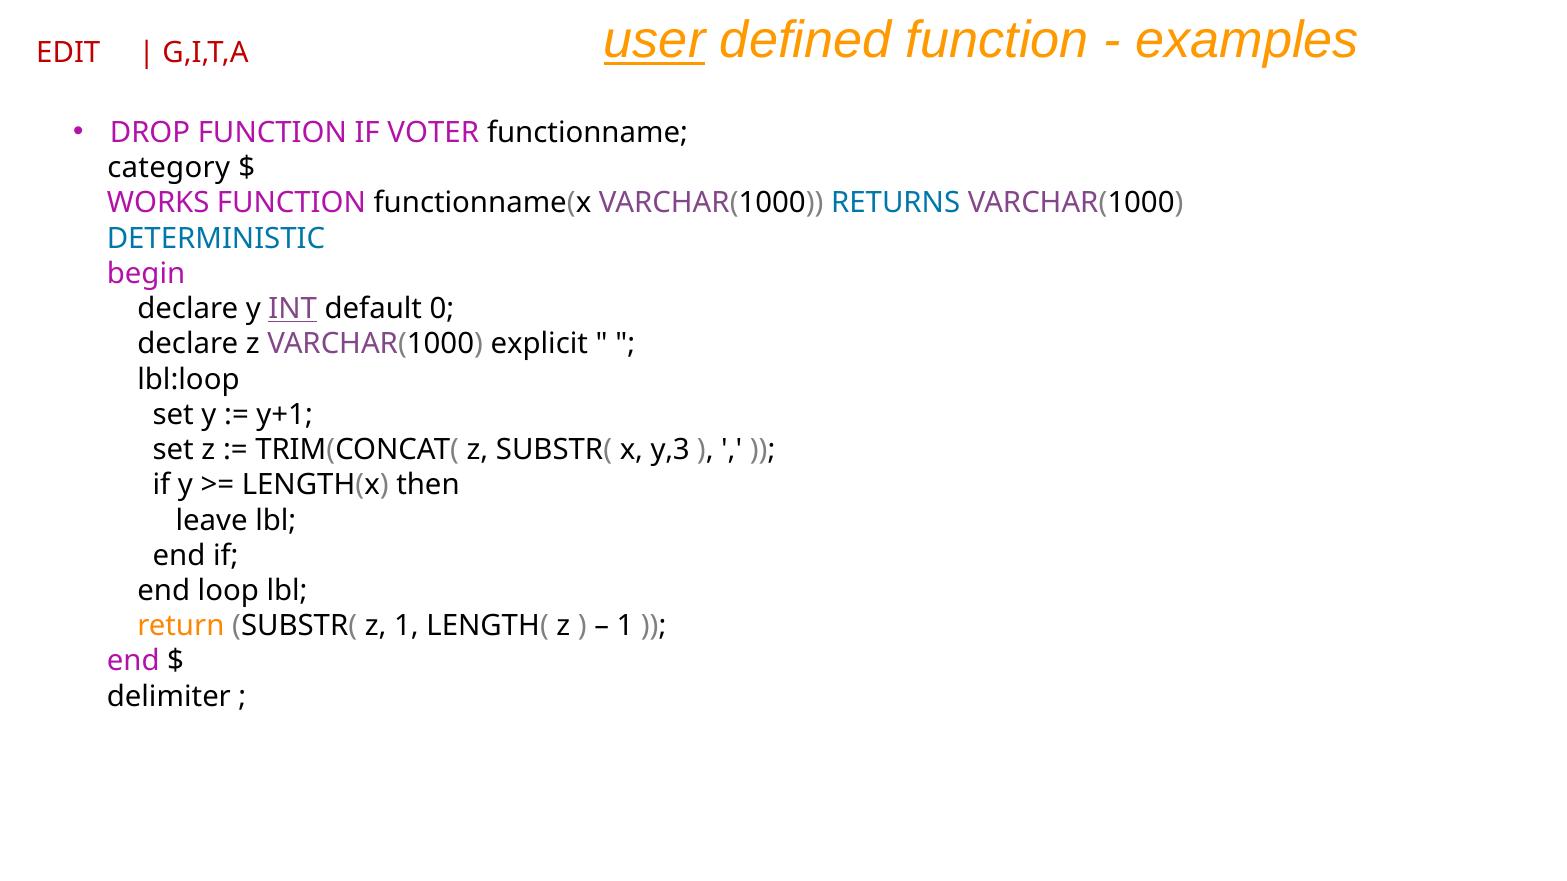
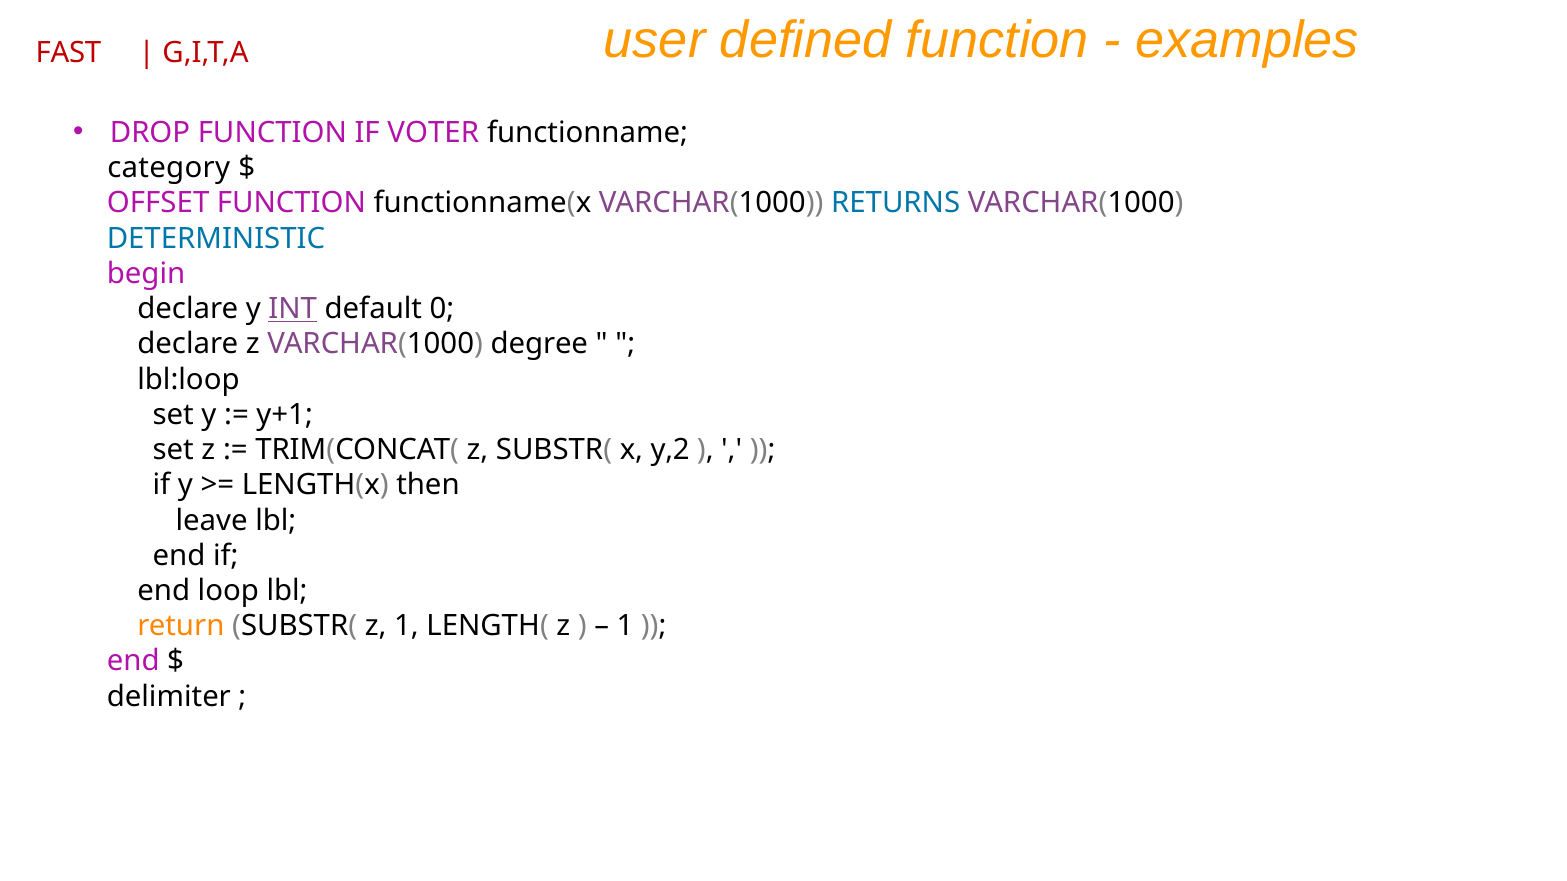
user underline: present -> none
EDIT: EDIT -> FAST
WORKS: WORKS -> OFFSET
explicit: explicit -> degree
y,3: y,3 -> y,2
